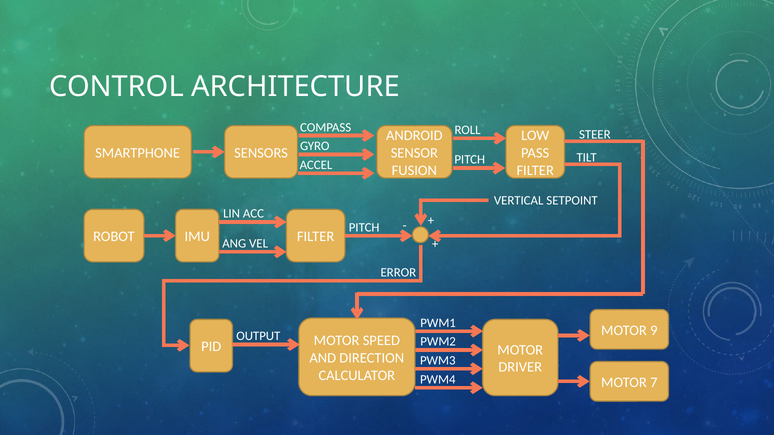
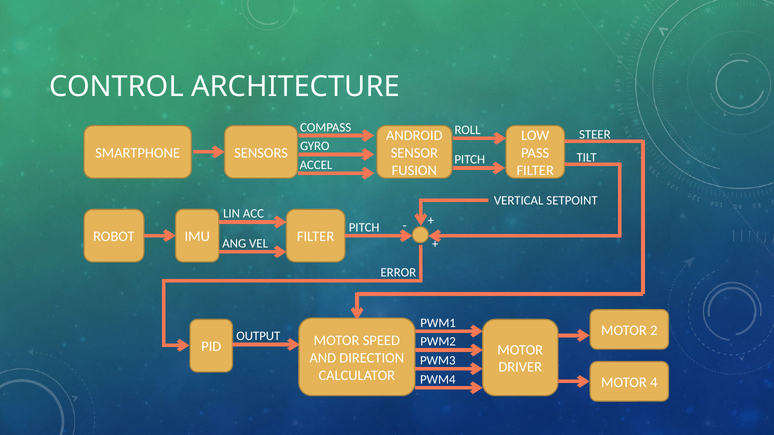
9: 9 -> 2
7: 7 -> 4
